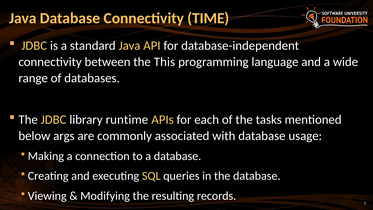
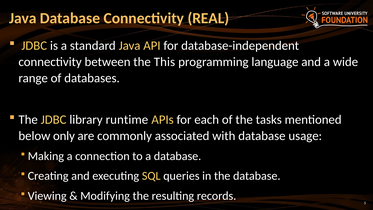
TIME: TIME -> REAL
args: args -> only
